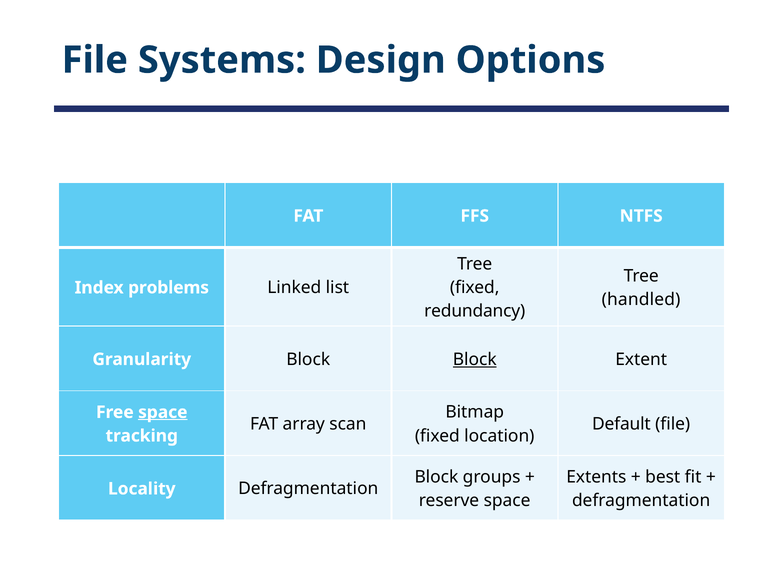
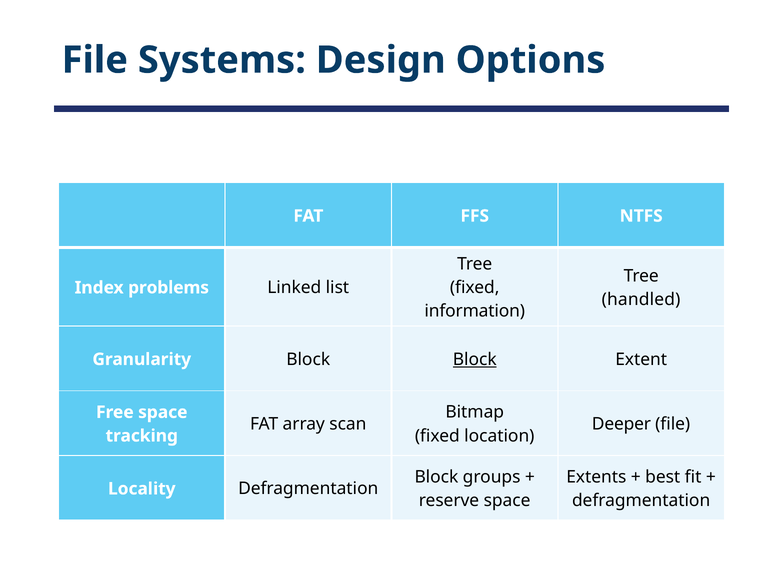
redundancy: redundancy -> information
space at (163, 412) underline: present -> none
Default: Default -> Deeper
